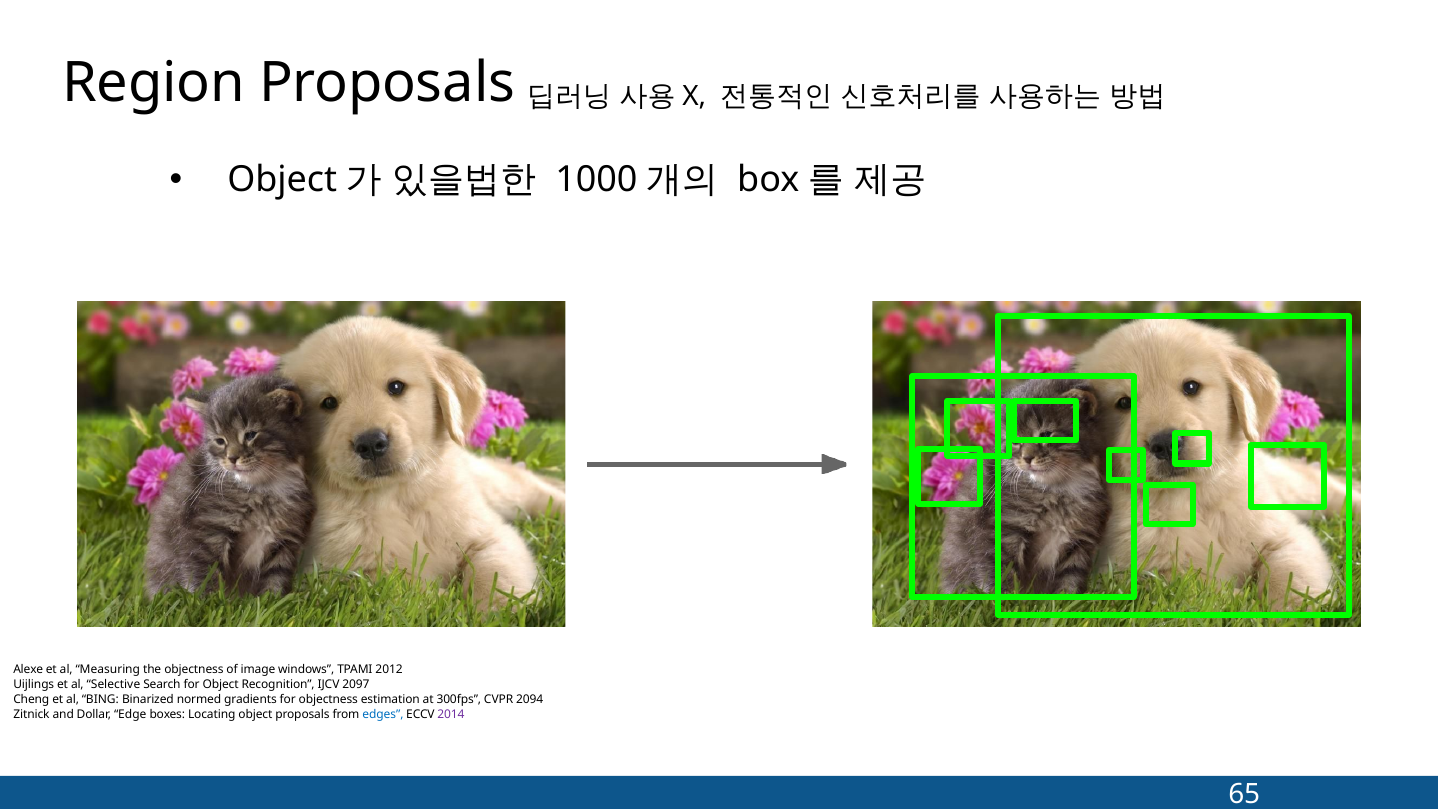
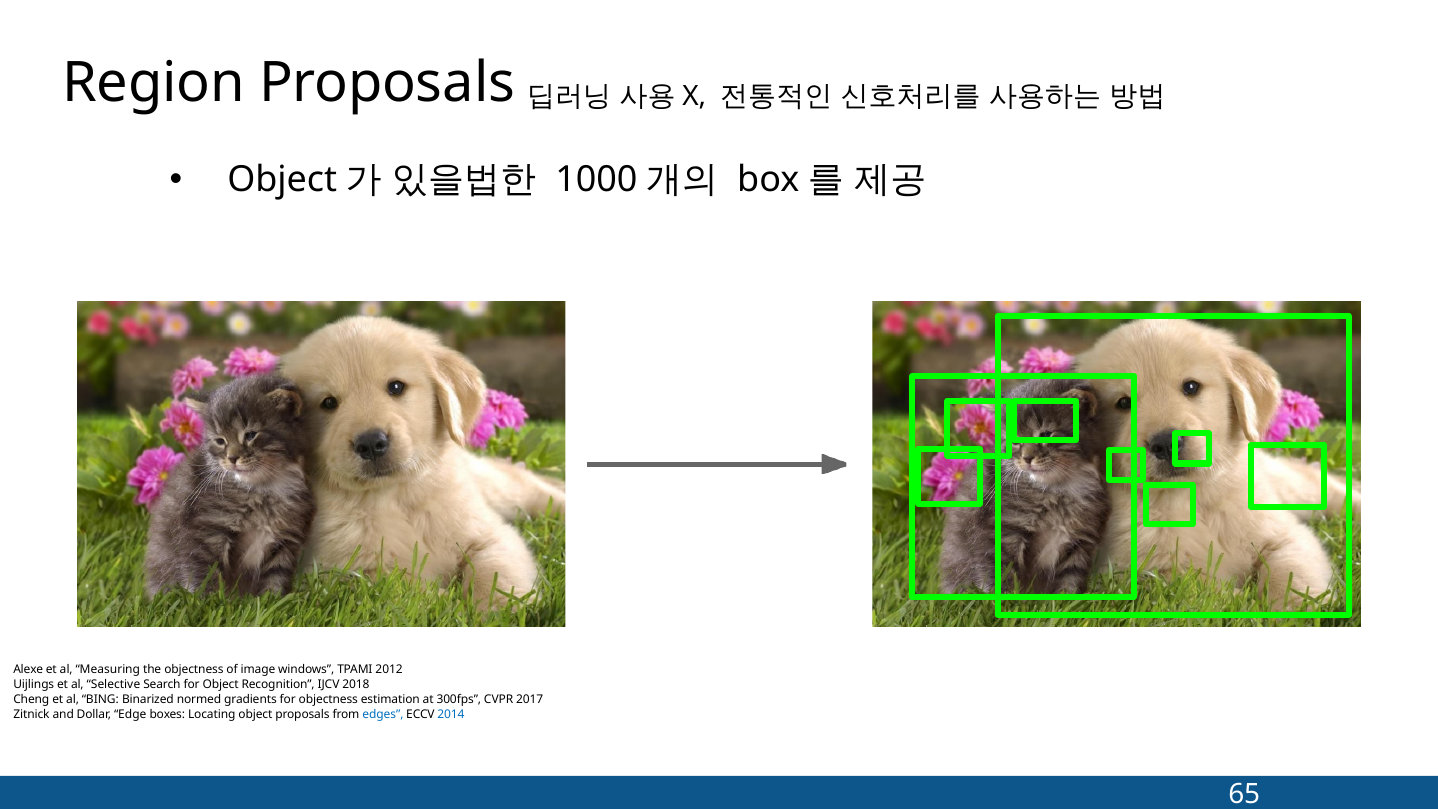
2097: 2097 -> 2018
2094: 2094 -> 2017
2014 colour: purple -> blue
